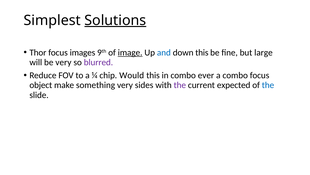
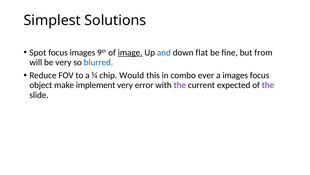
Solutions underline: present -> none
Thor: Thor -> Spot
down this: this -> flat
large: large -> from
blurred colour: purple -> blue
a combo: combo -> images
something: something -> implement
sides: sides -> error
the at (268, 85) colour: blue -> purple
